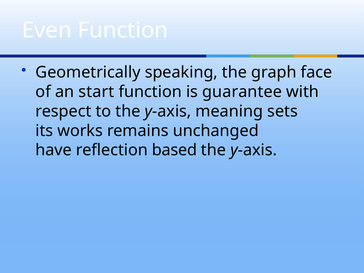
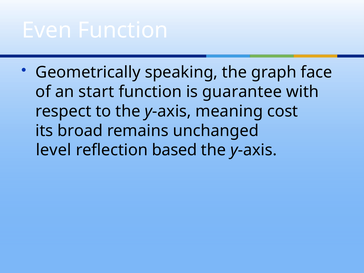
sets: sets -> cost
works: works -> broad
have: have -> level
